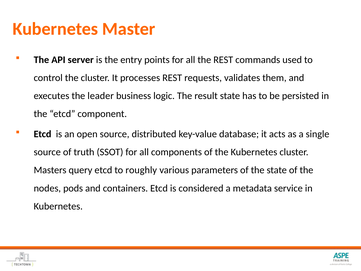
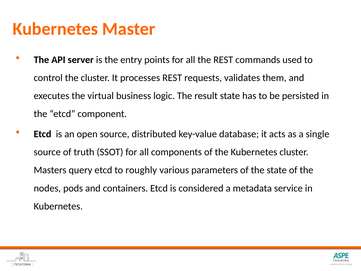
leader: leader -> virtual
